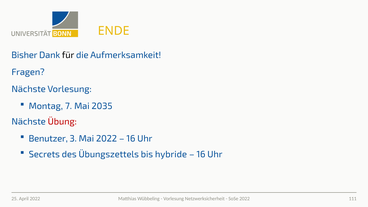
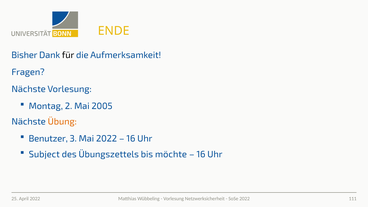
7: 7 -> 2
2035: 2035 -> 2005
Übung colour: red -> orange
Secrets: Secrets -> Subject
hybride: hybride -> möchte
